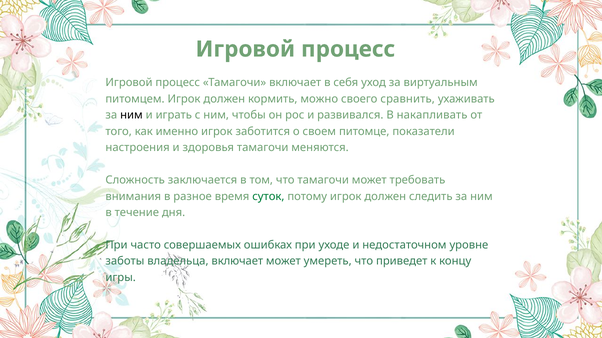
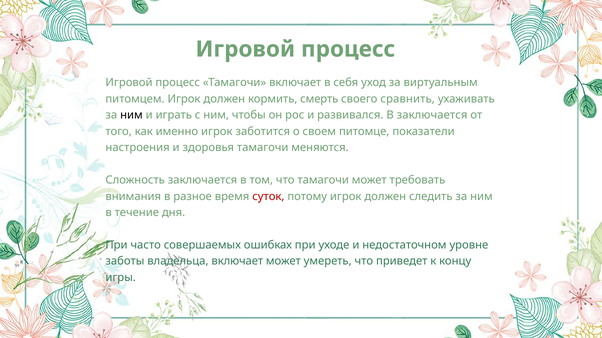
можно: можно -> смерть
В накапливать: накапливать -> заключается
суток colour: green -> red
